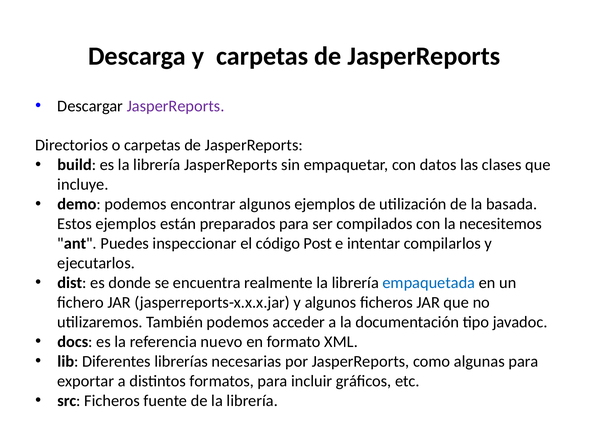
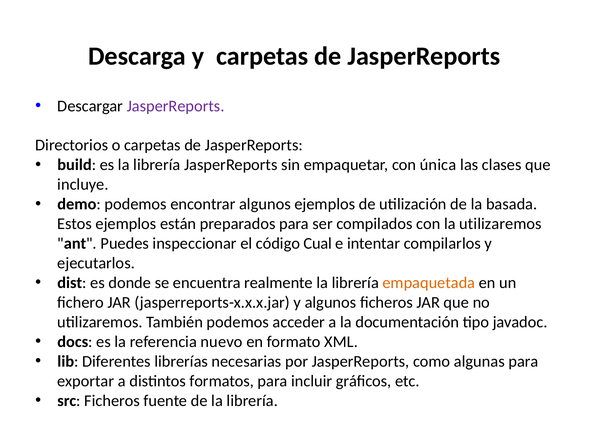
datos: datos -> única
la necesitemos: necesitemos -> utilizaremos
Post: Post -> Cual
empaquetada colour: blue -> orange
